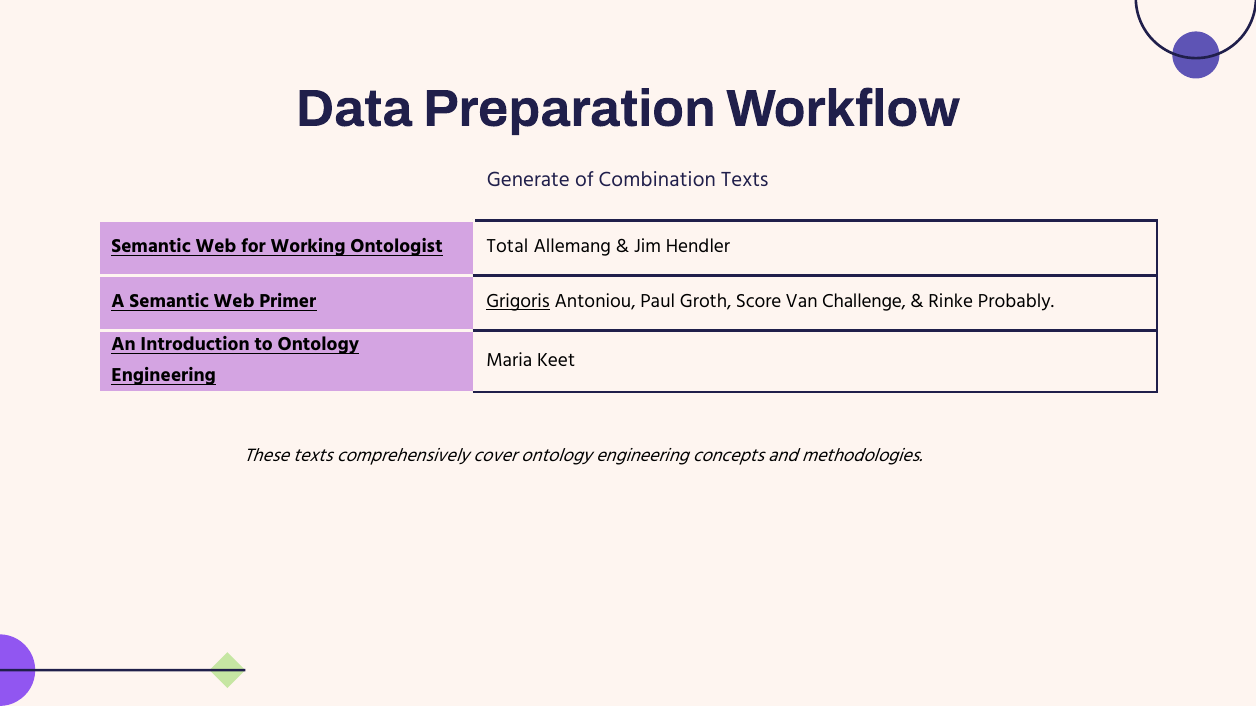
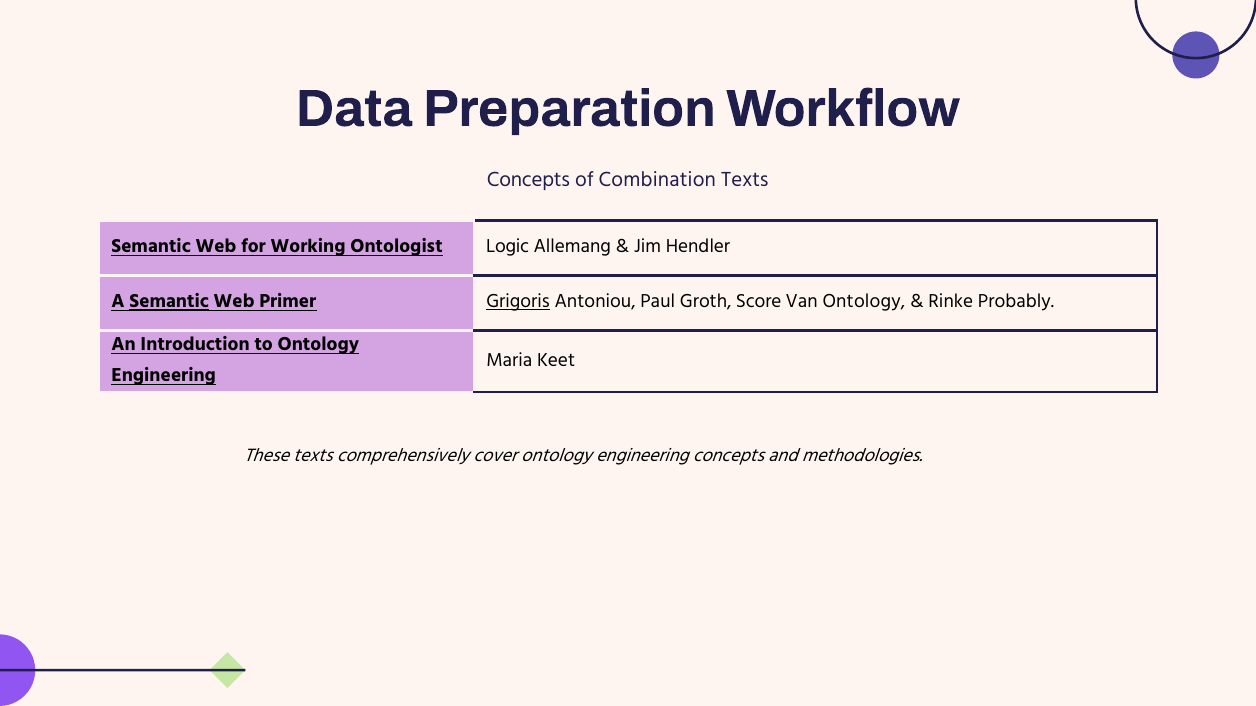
Generate at (528, 179): Generate -> Concepts
Total: Total -> Logic
Semantic at (169, 302) underline: none -> present
Van Challenge: Challenge -> Ontology
